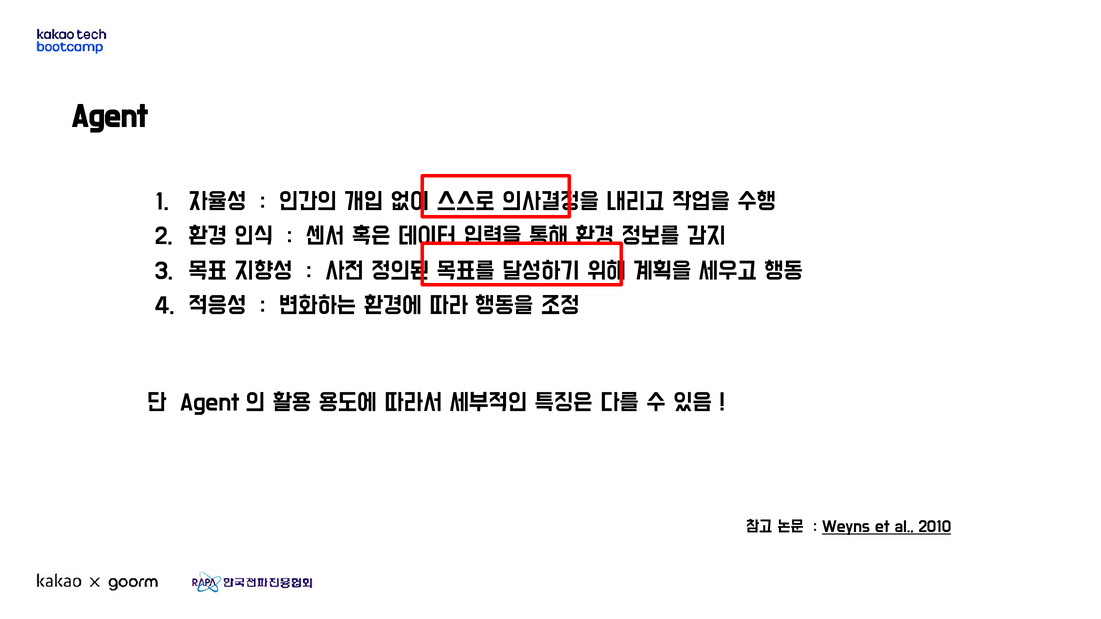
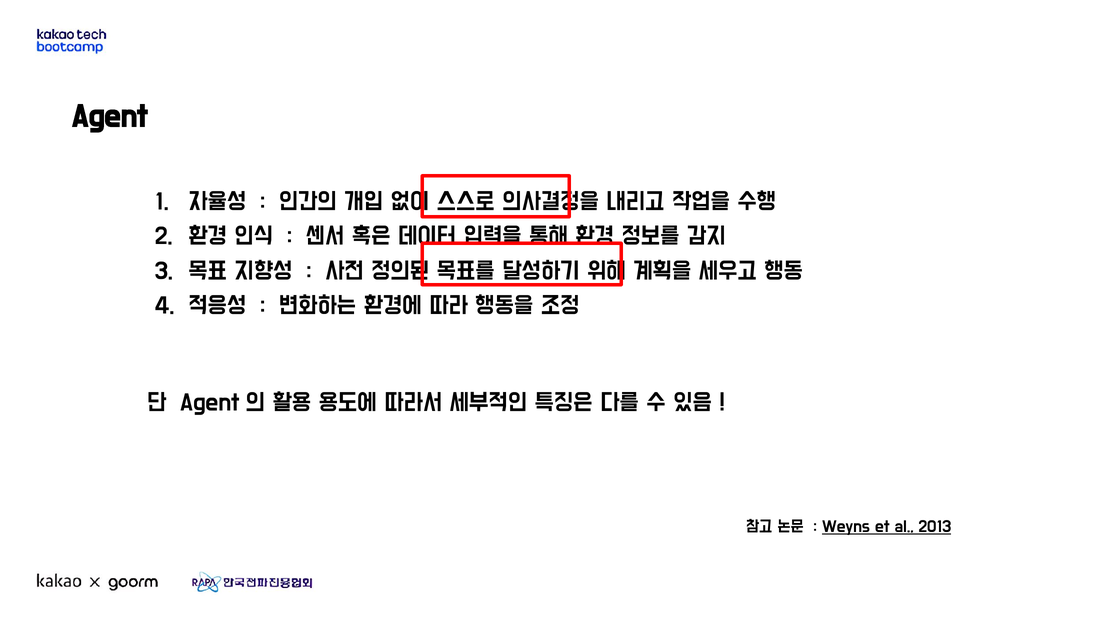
2010: 2010 -> 2013
